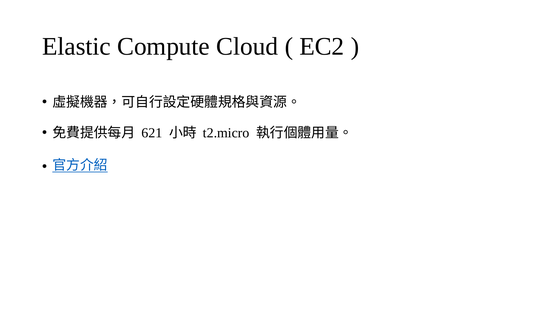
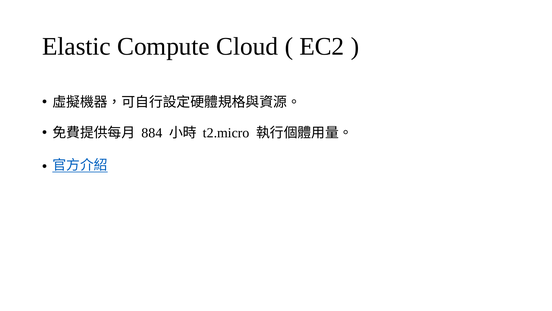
621: 621 -> 884
